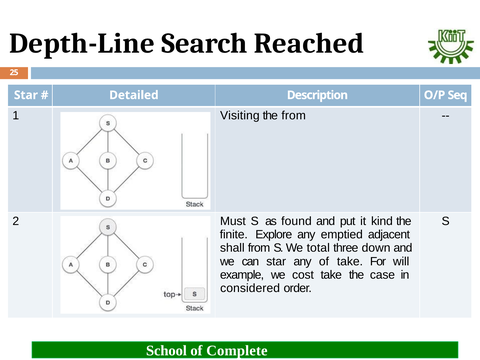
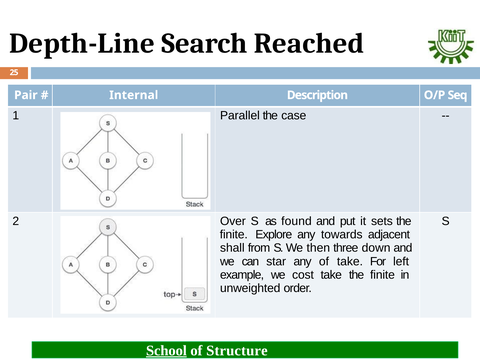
Star at (26, 95): Star -> Pair
Detailed: Detailed -> Internal
Visiting: Visiting -> Parallel
the from: from -> case
Must: Must -> Over
kind: kind -> sets
emptied: emptied -> towards
total: total -> then
will: will -> left
take the case: case -> finite
considered: considered -> unweighted
School underline: none -> present
Complete: Complete -> Structure
